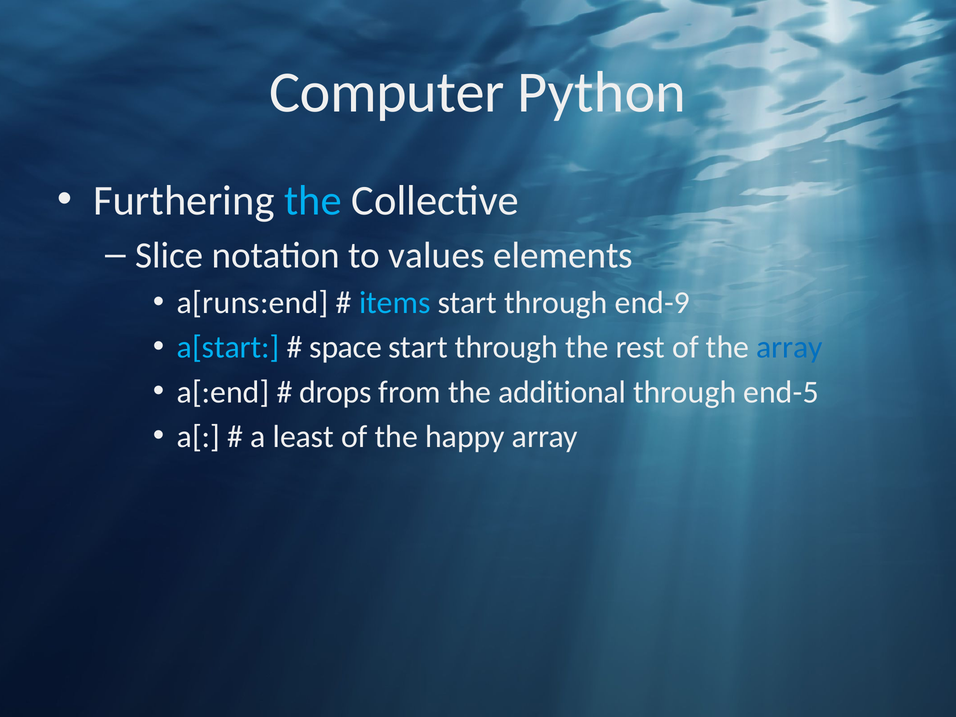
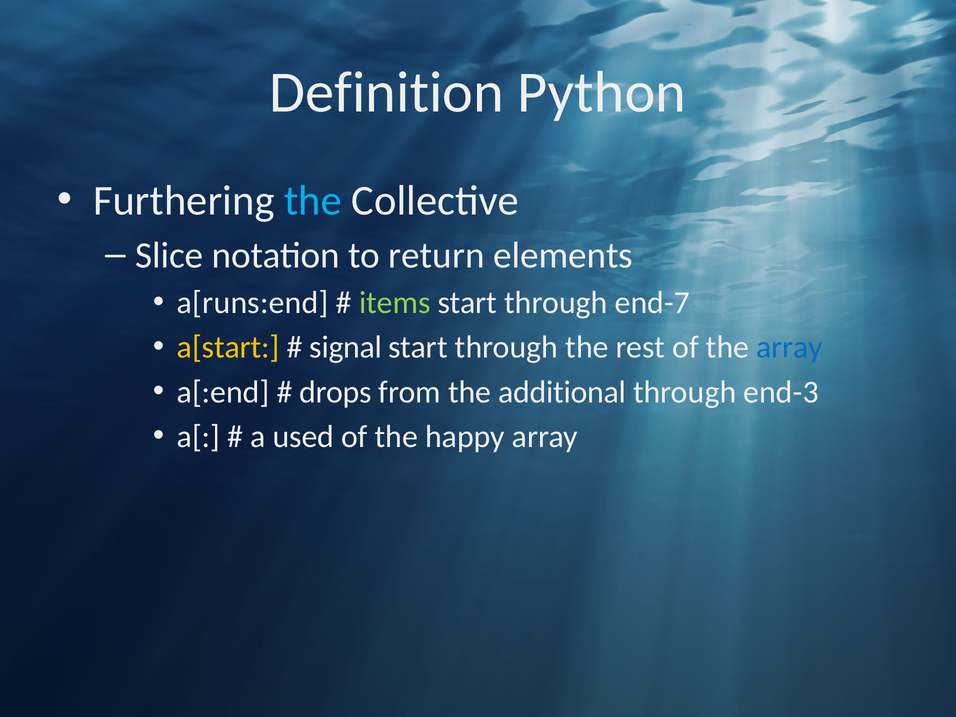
Computer: Computer -> Definition
values: values -> return
items colour: light blue -> light green
end-9: end-9 -> end-7
a[start colour: light blue -> yellow
space: space -> signal
end-5: end-5 -> end-3
least: least -> used
